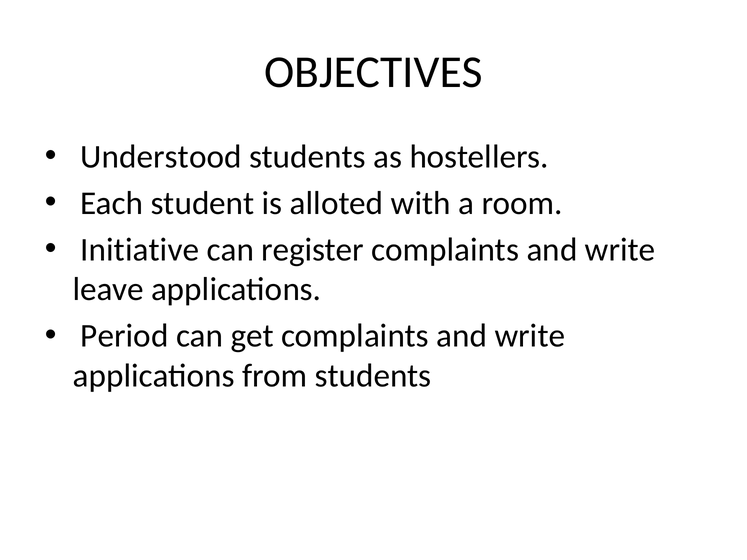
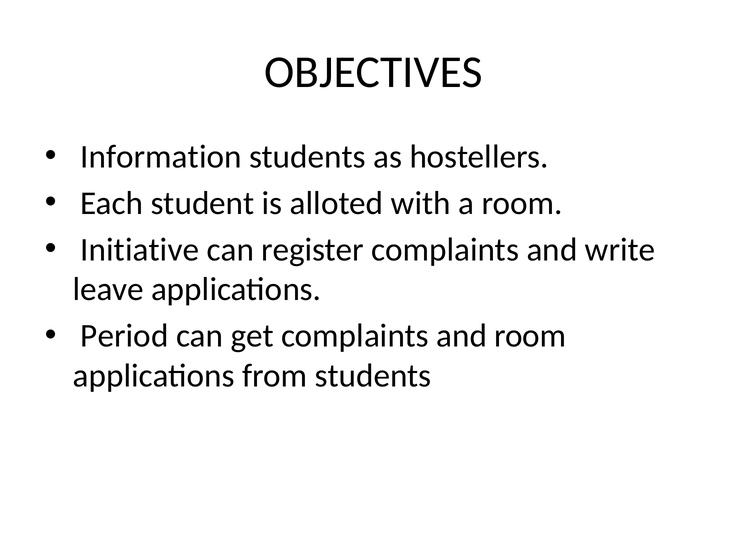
Understood: Understood -> Information
get complaints and write: write -> room
